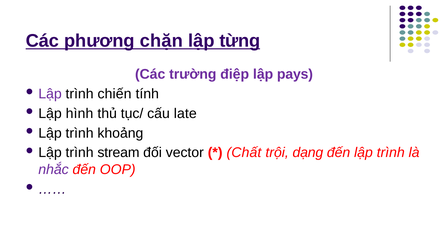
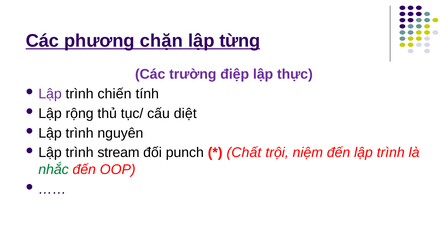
pays: pays -> thực
hình: hình -> rộng
late: late -> diệt
khoảng: khoảng -> nguyên
vector: vector -> punch
dạng: dạng -> niệm
nhắc colour: purple -> green
